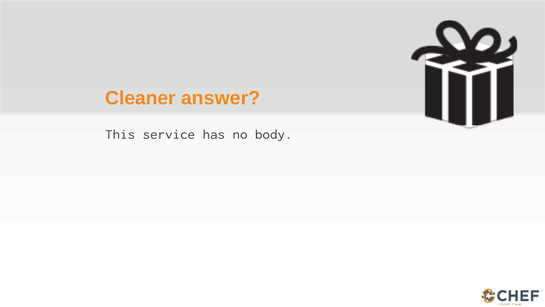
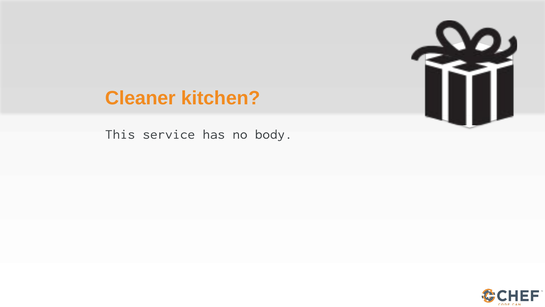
answer: answer -> kitchen
